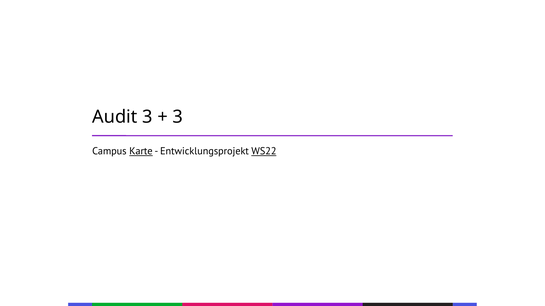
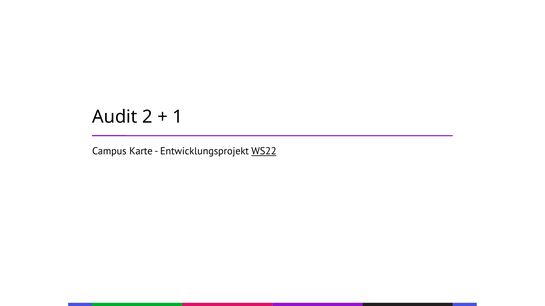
Audit 3: 3 -> 2
3 at (178, 117): 3 -> 1
Karte underline: present -> none
